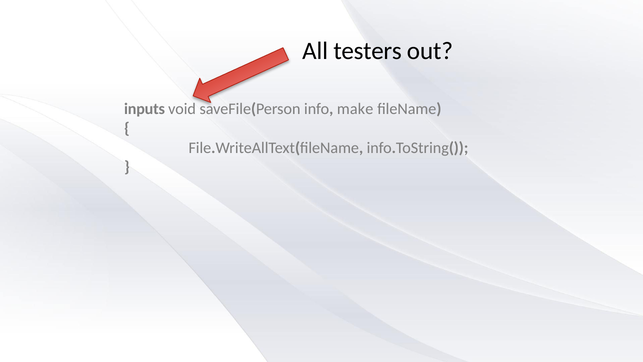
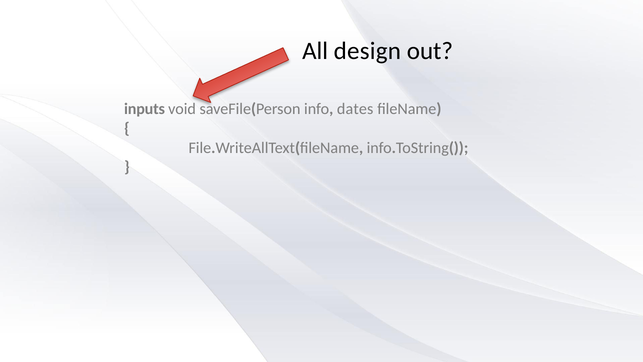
testers: testers -> design
make: make -> dates
